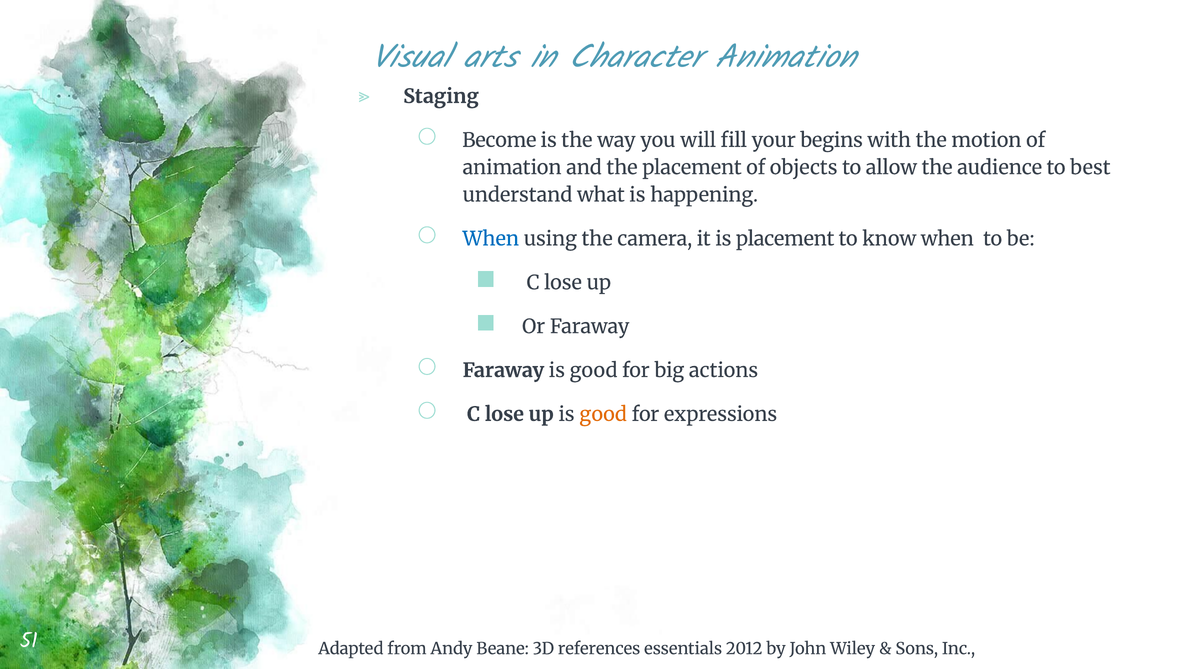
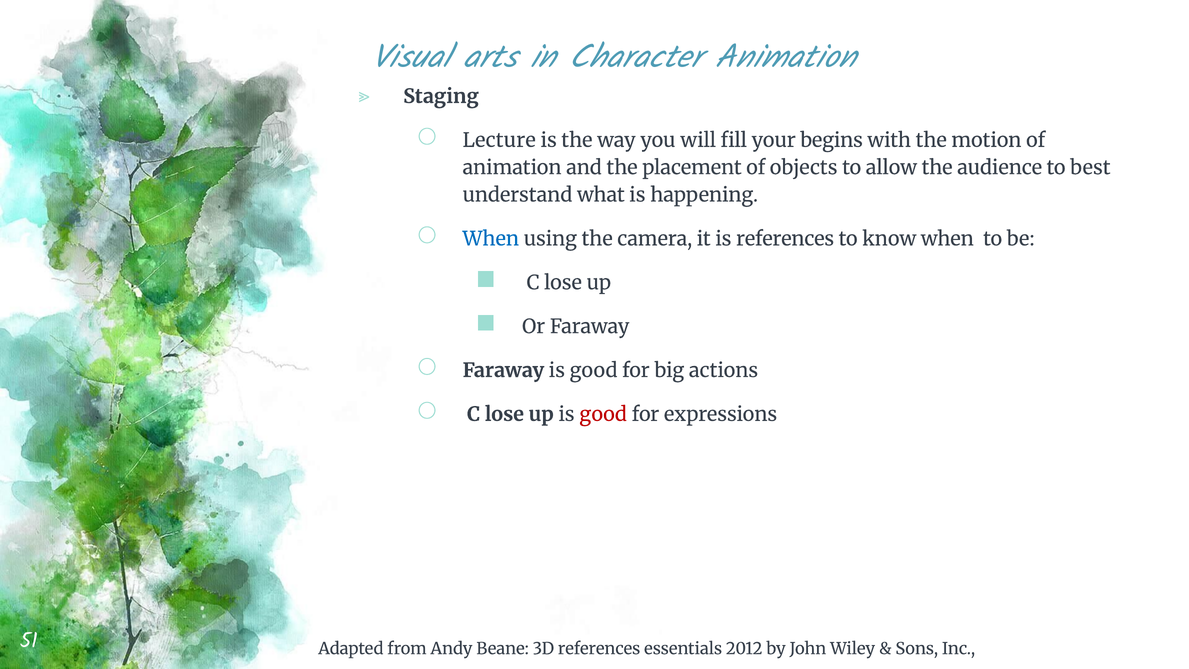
Become: Become -> Lecture
is placement: placement -> references
good at (603, 414) colour: orange -> red
